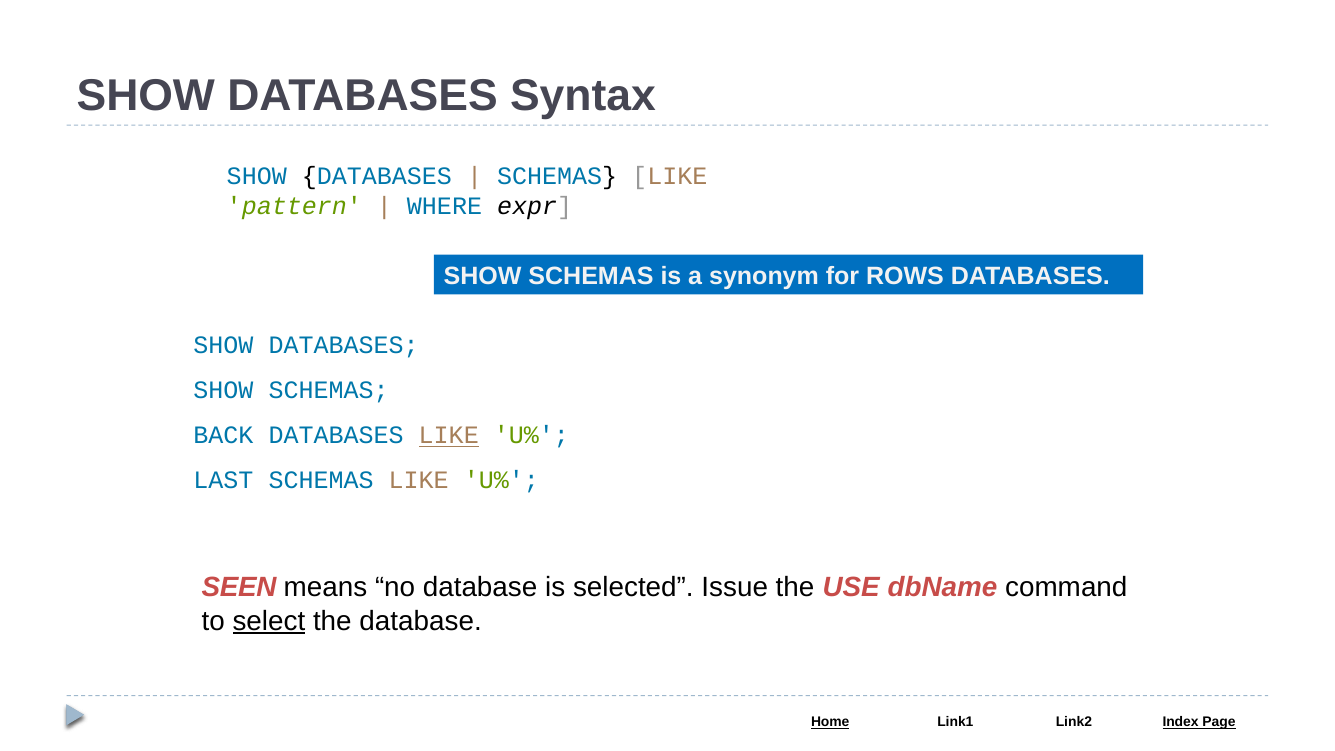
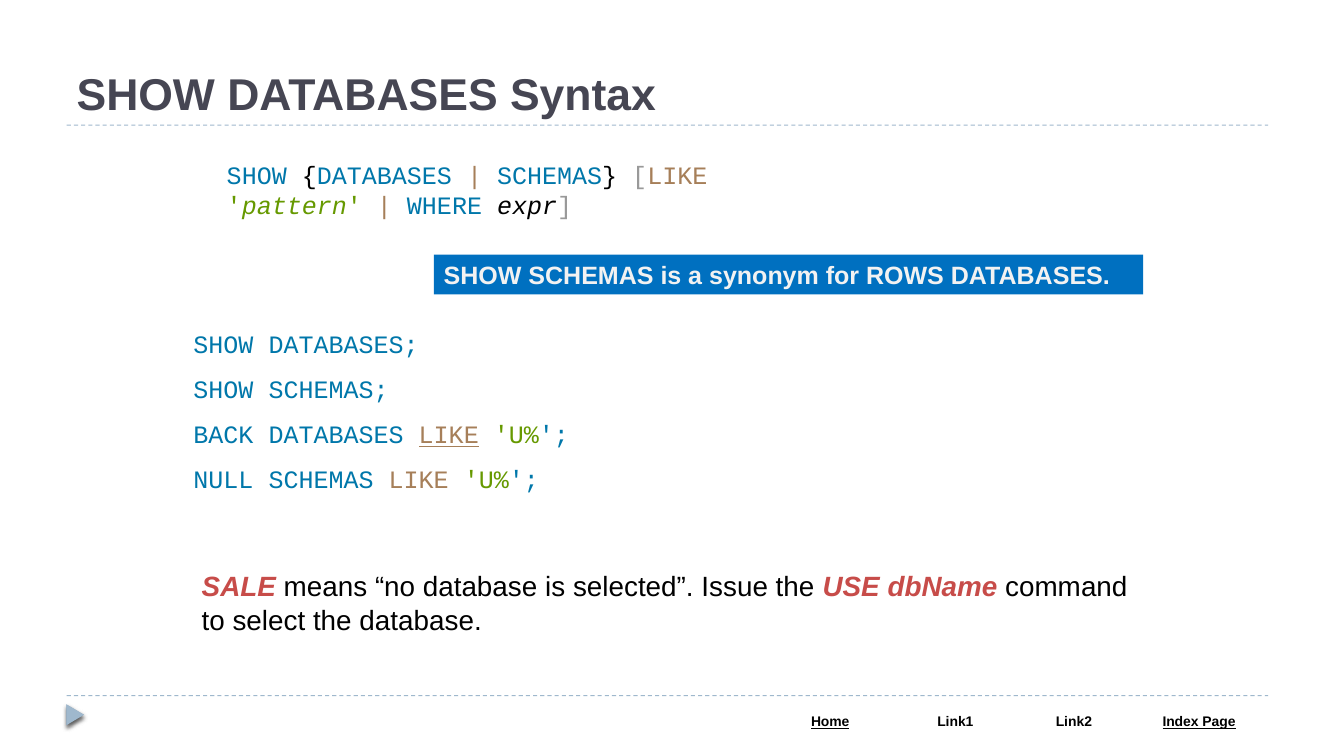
LAST: LAST -> NULL
SEEN: SEEN -> SALE
select underline: present -> none
